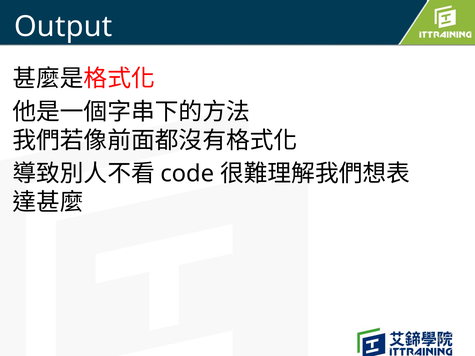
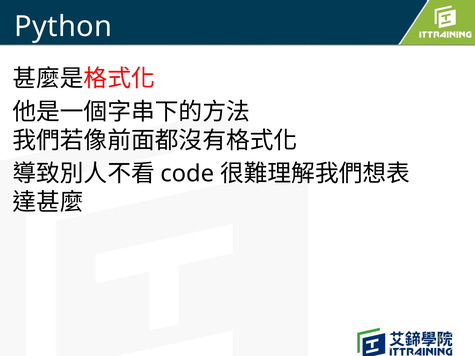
Output: Output -> Python
